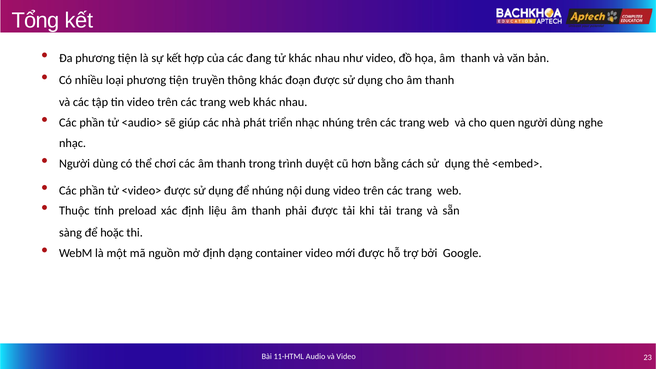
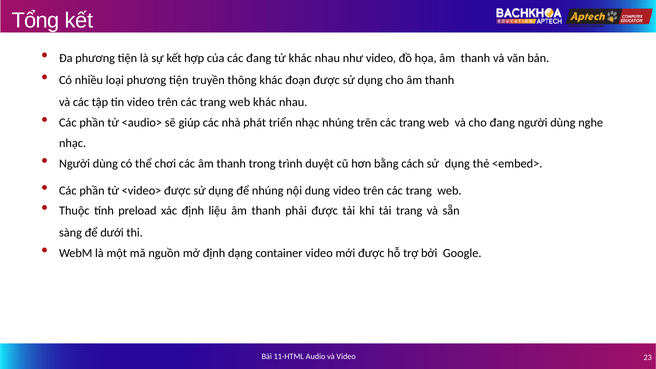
cho quen: quen -> đang
hoặc: hoặc -> dưới
